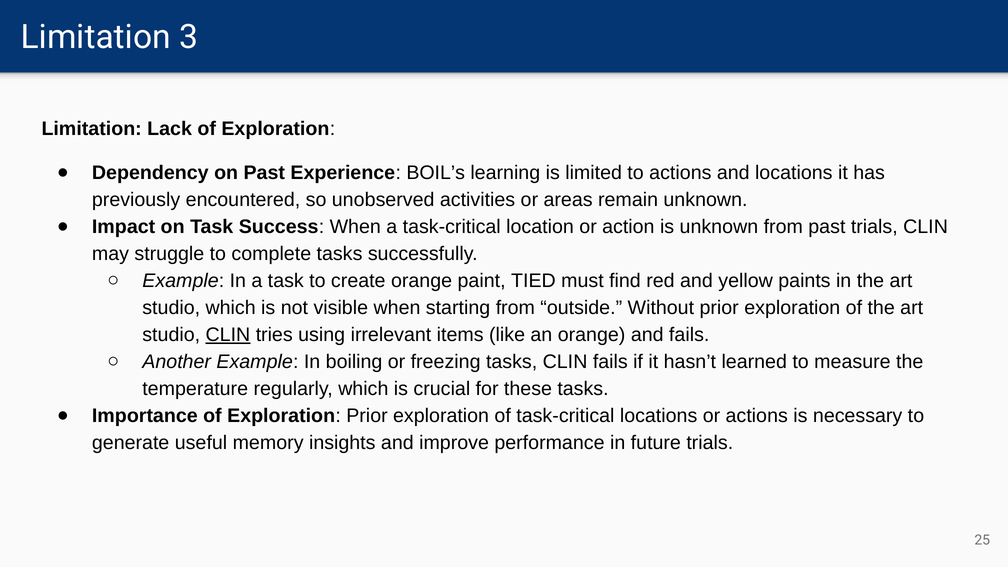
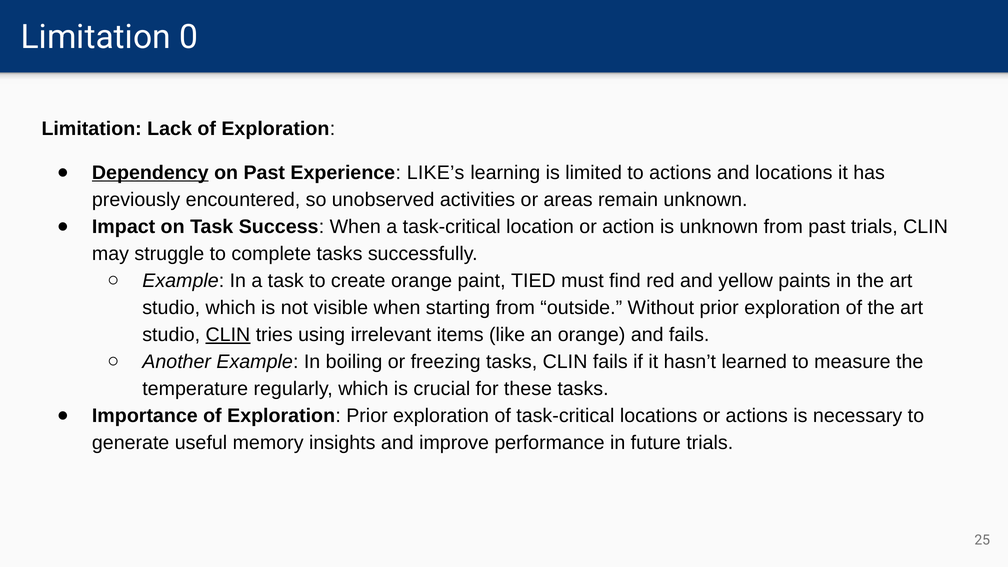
3: 3 -> 0
Dependency underline: none -> present
BOIL’s: BOIL’s -> LIKE’s
